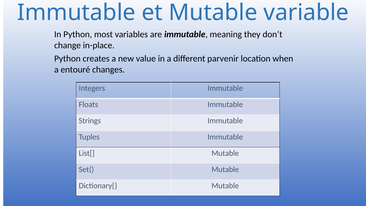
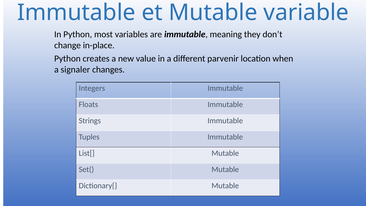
entouré: entouré -> signaler
